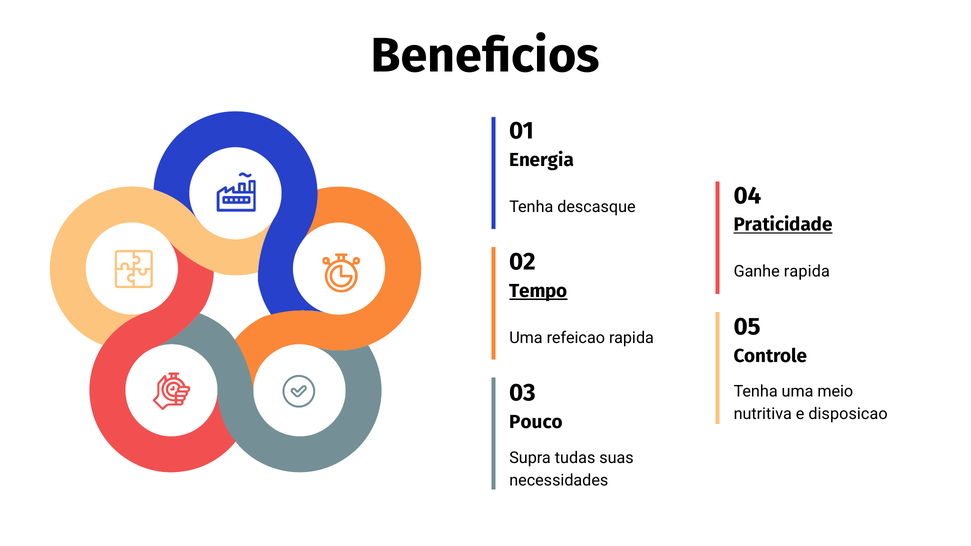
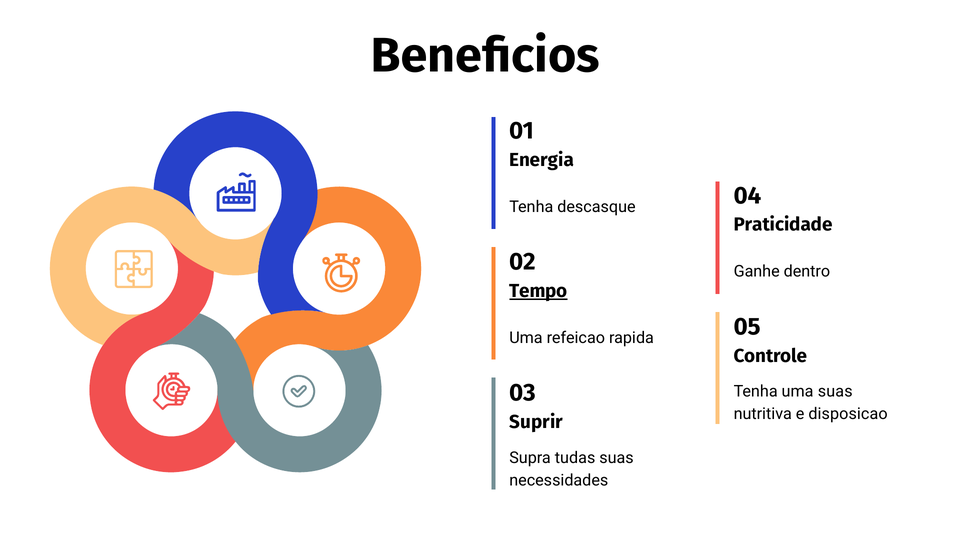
Praticidade underline: present -> none
Ganhe rapida: rapida -> dentro
uma meio: meio -> suas
Pouco: Pouco -> Suprir
